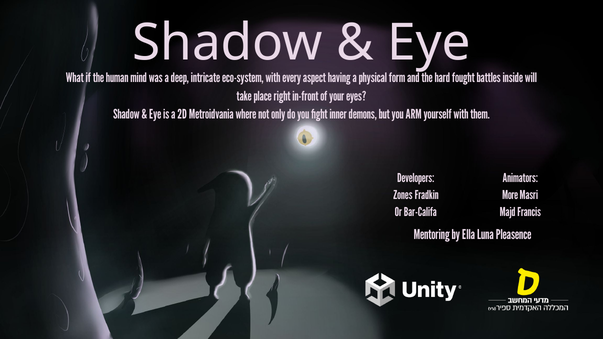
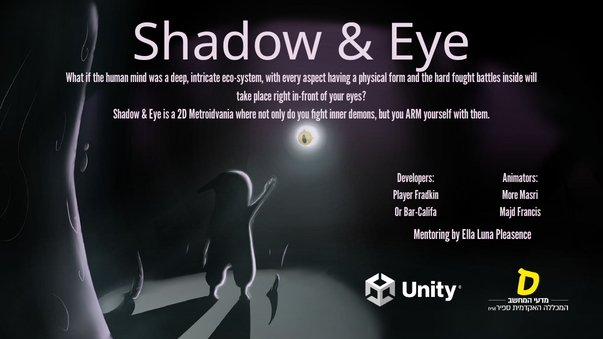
Zones: Zones -> Player
